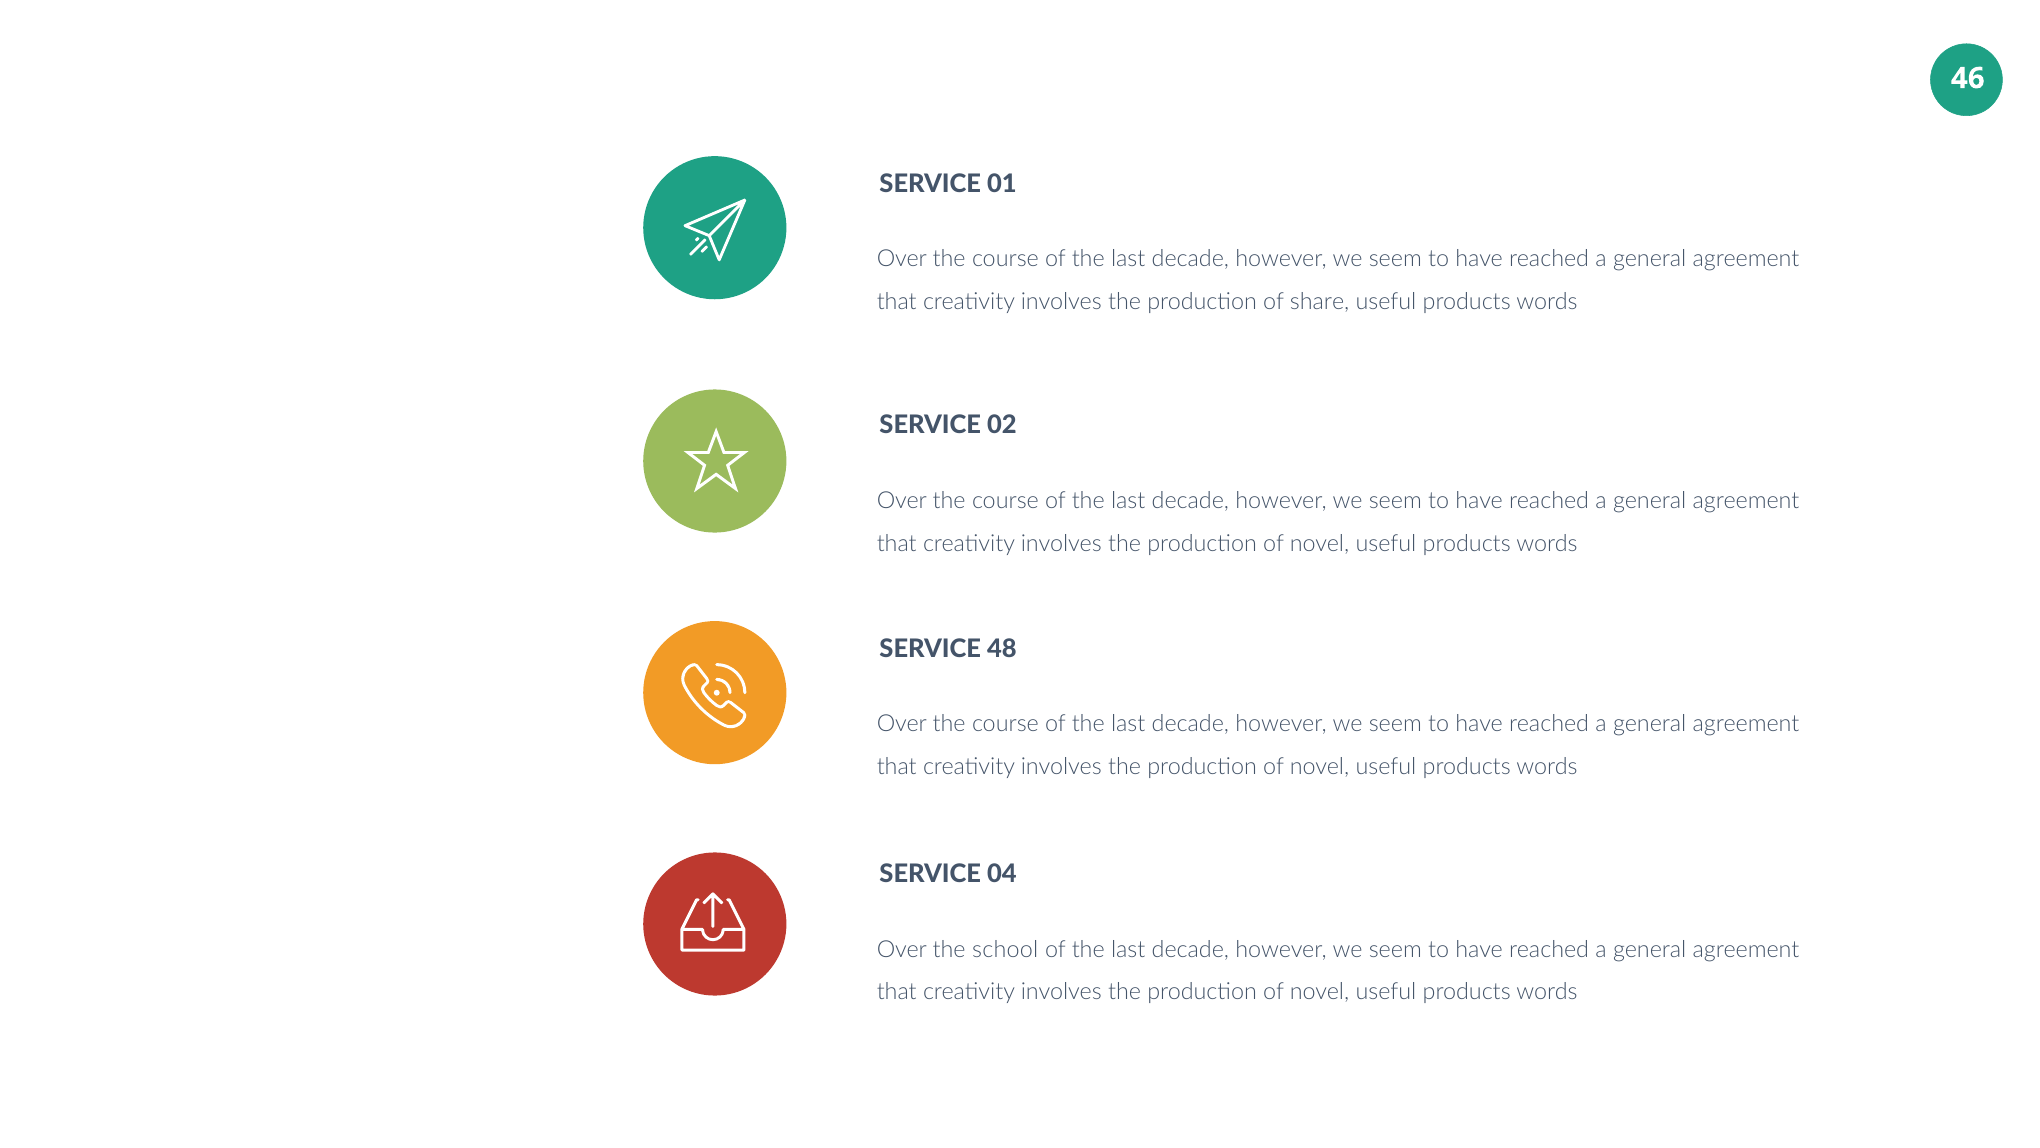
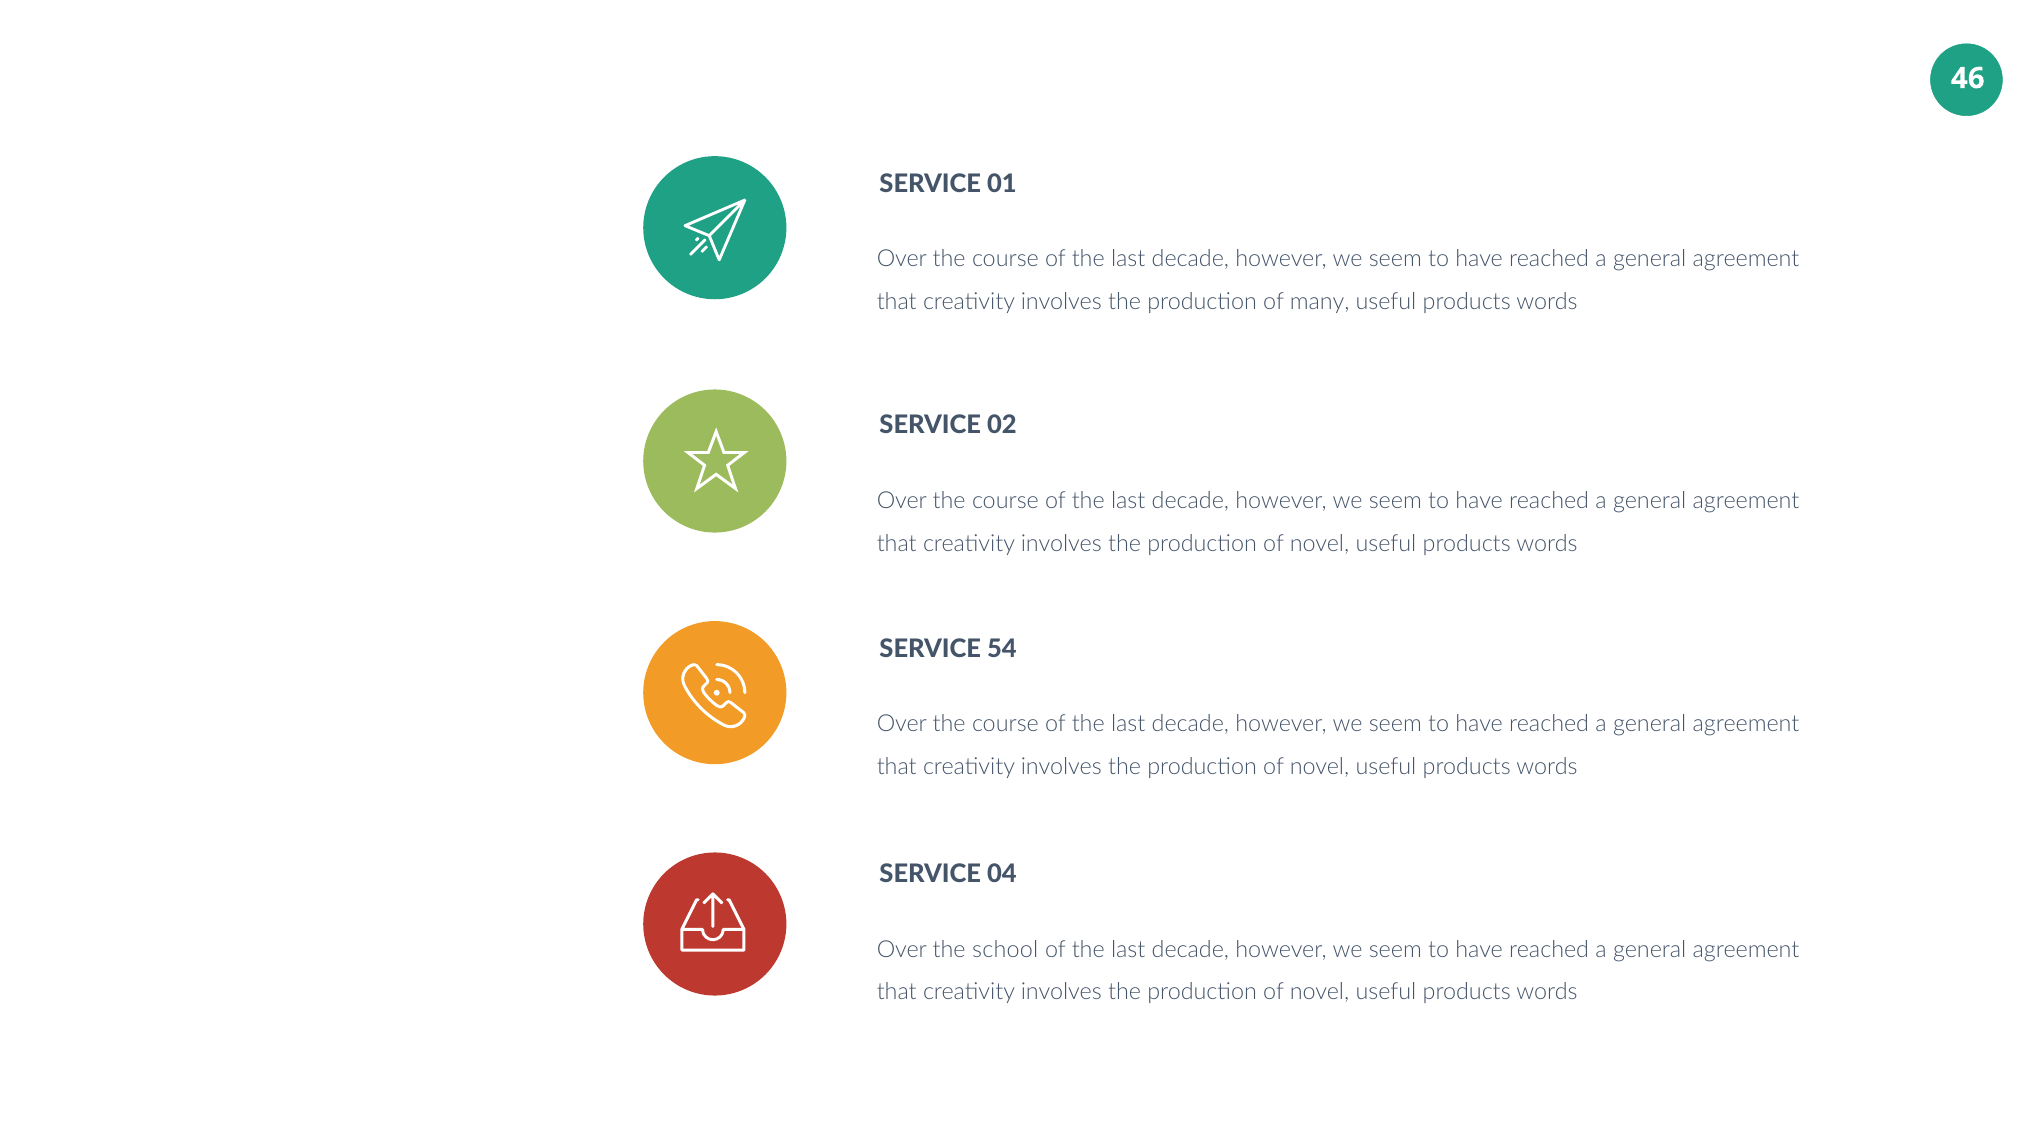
share: share -> many
48: 48 -> 54
